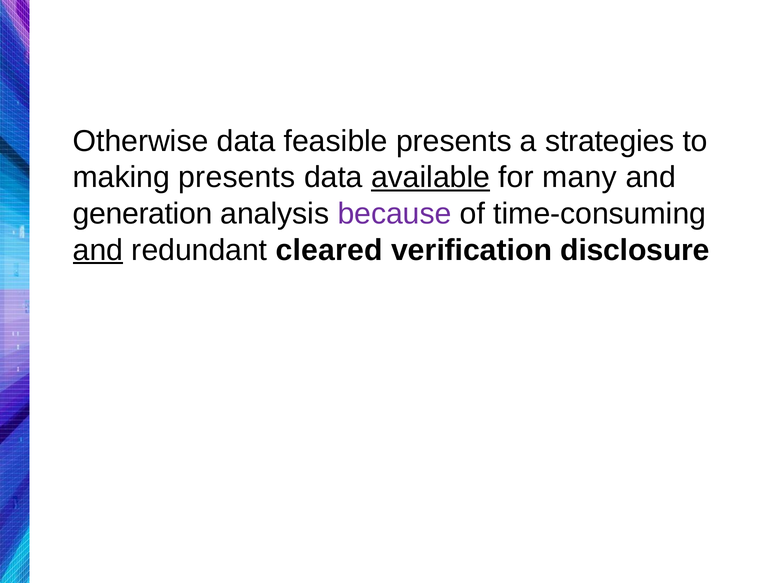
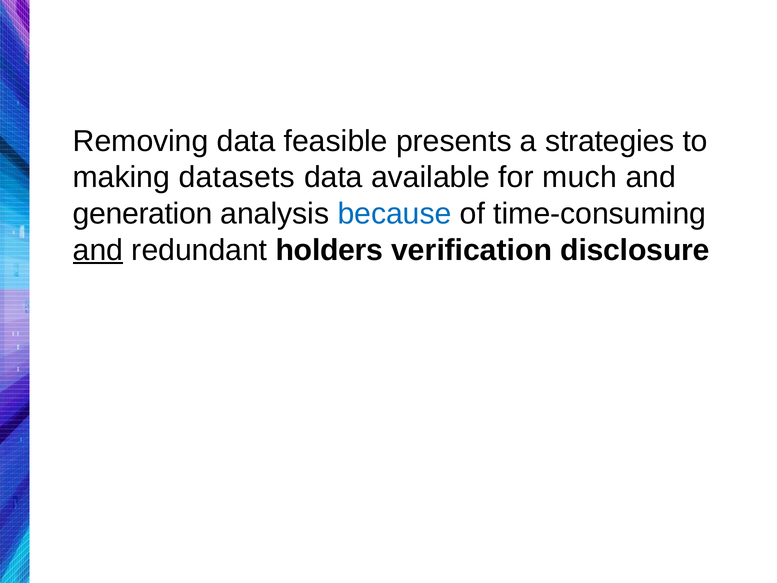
Otherwise: Otherwise -> Removing
making presents: presents -> datasets
available underline: present -> none
many: many -> much
because colour: purple -> blue
cleared: cleared -> holders
